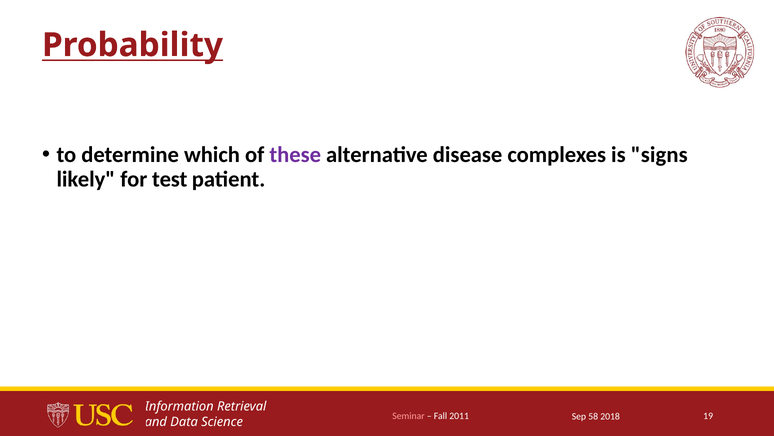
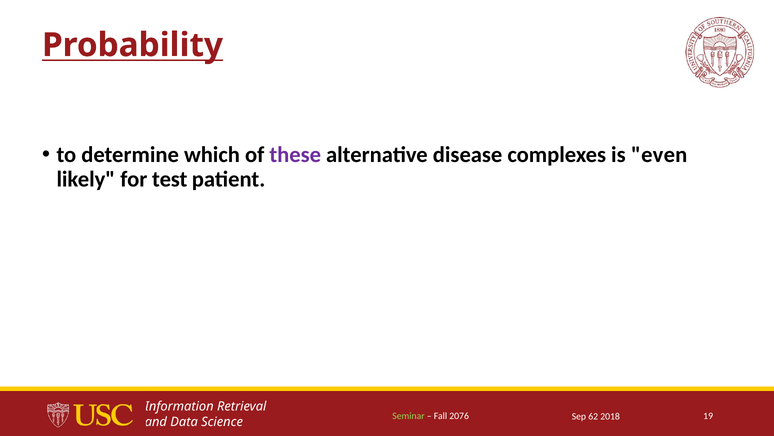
signs: signs -> even
Seminar colour: pink -> light green
2011: 2011 -> 2076
58: 58 -> 62
